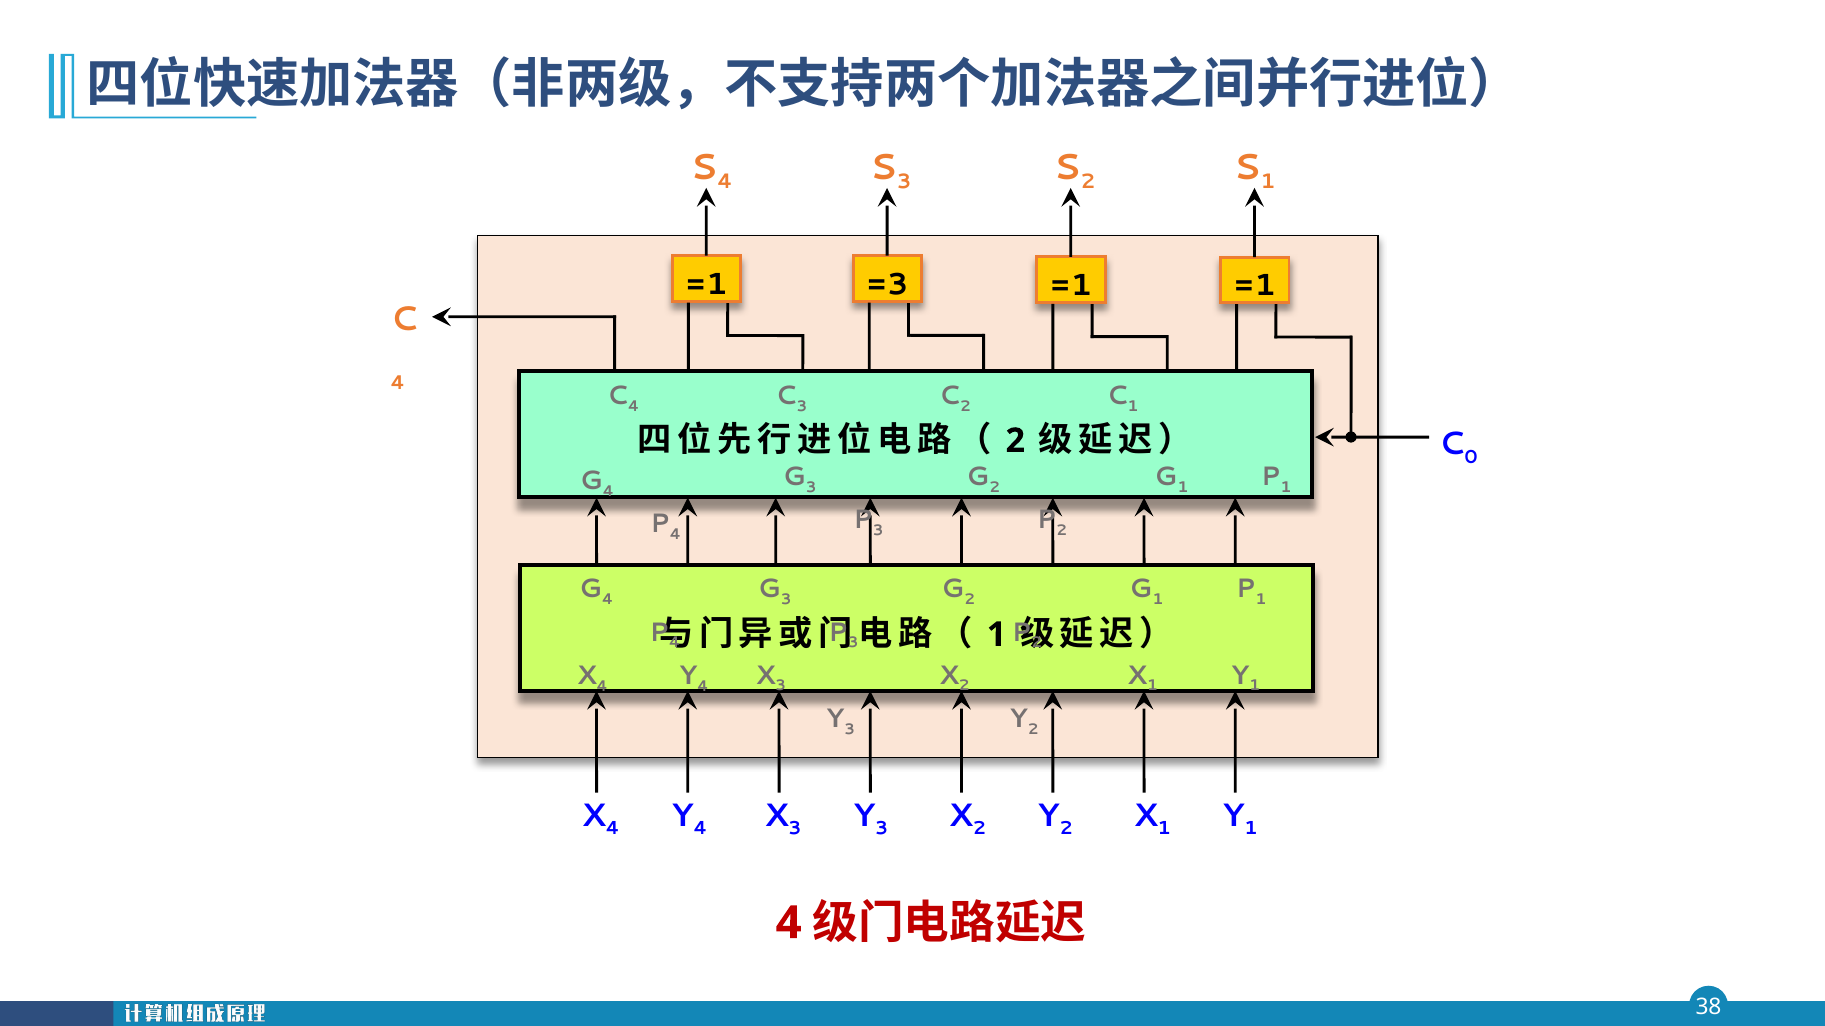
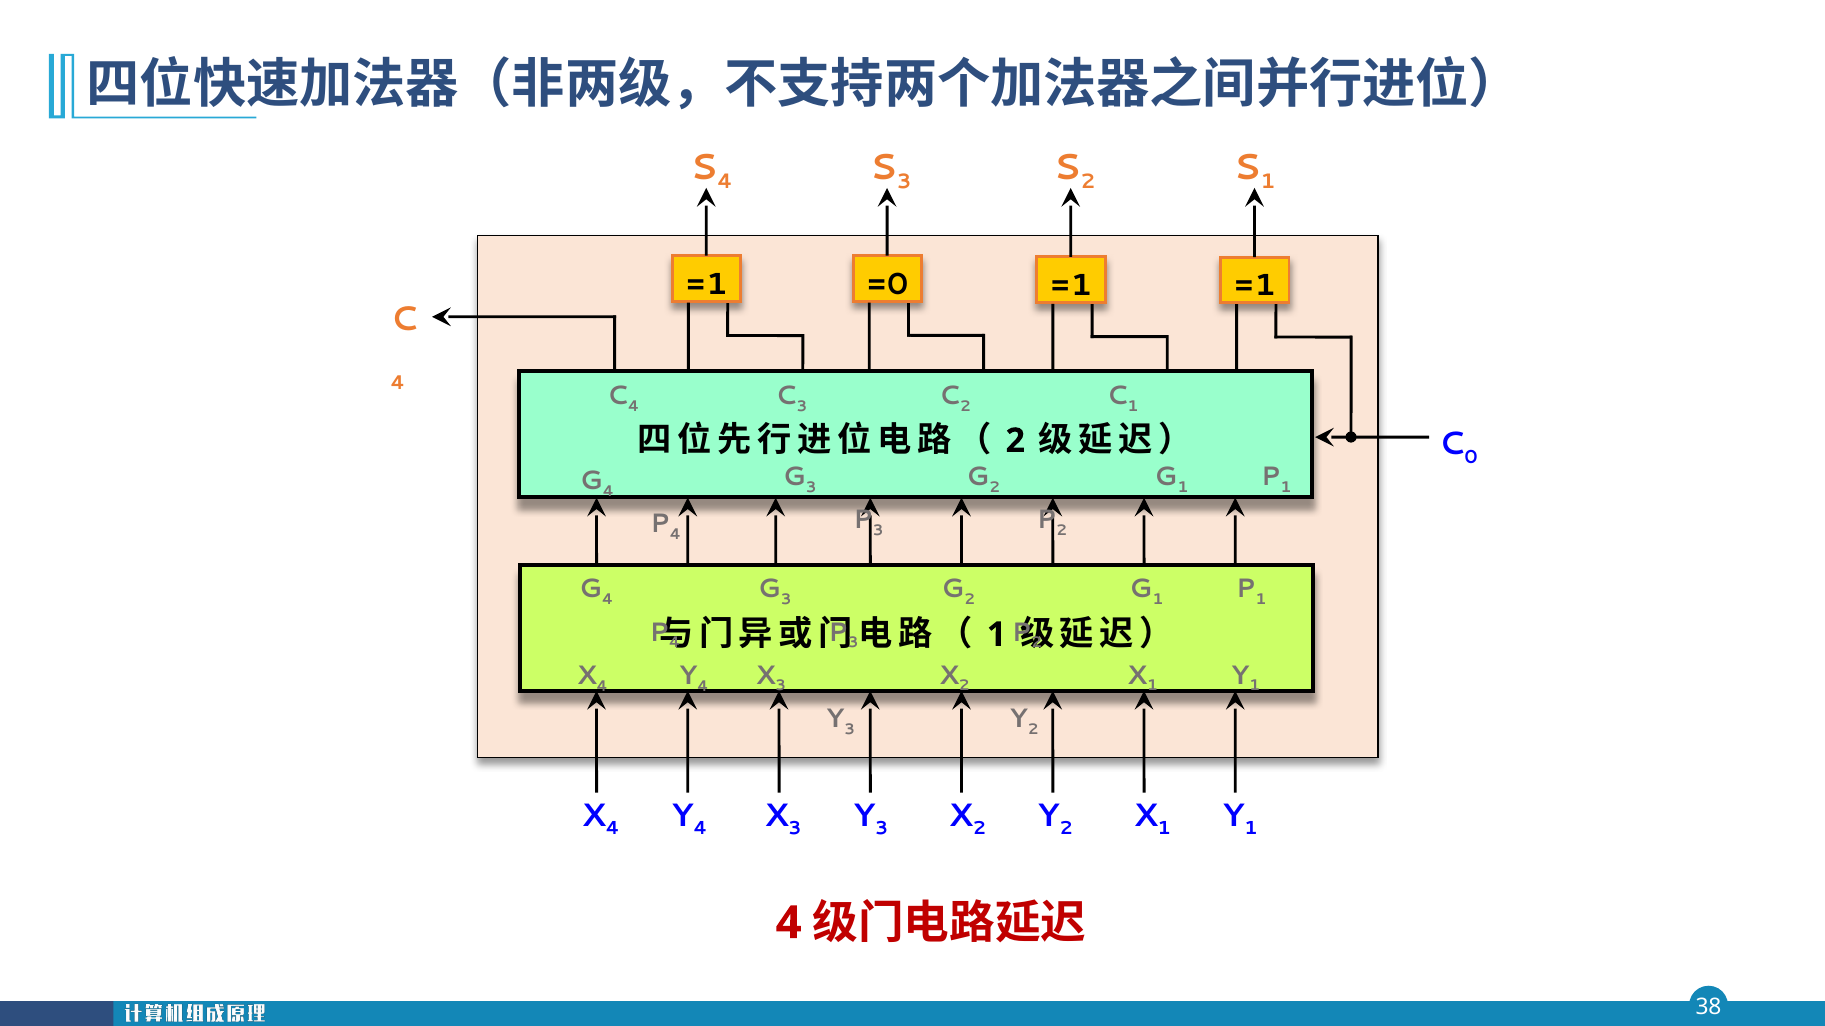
=3: =3 -> =0
